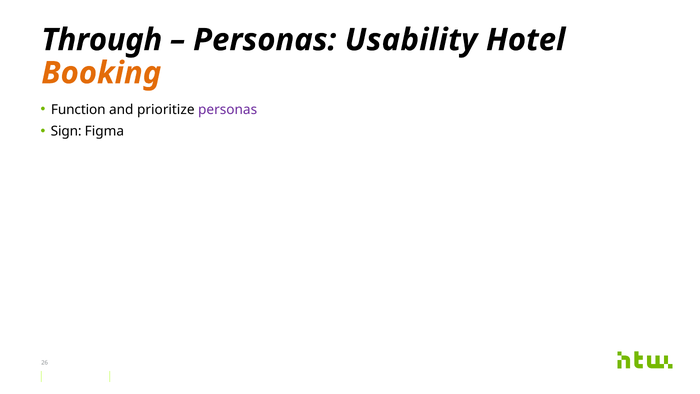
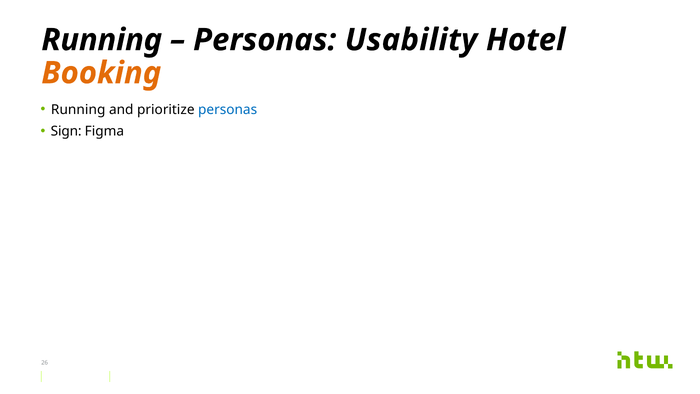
Through at (102, 40): Through -> Running
Function at (78, 109): Function -> Running
personas at (228, 109) colour: purple -> blue
